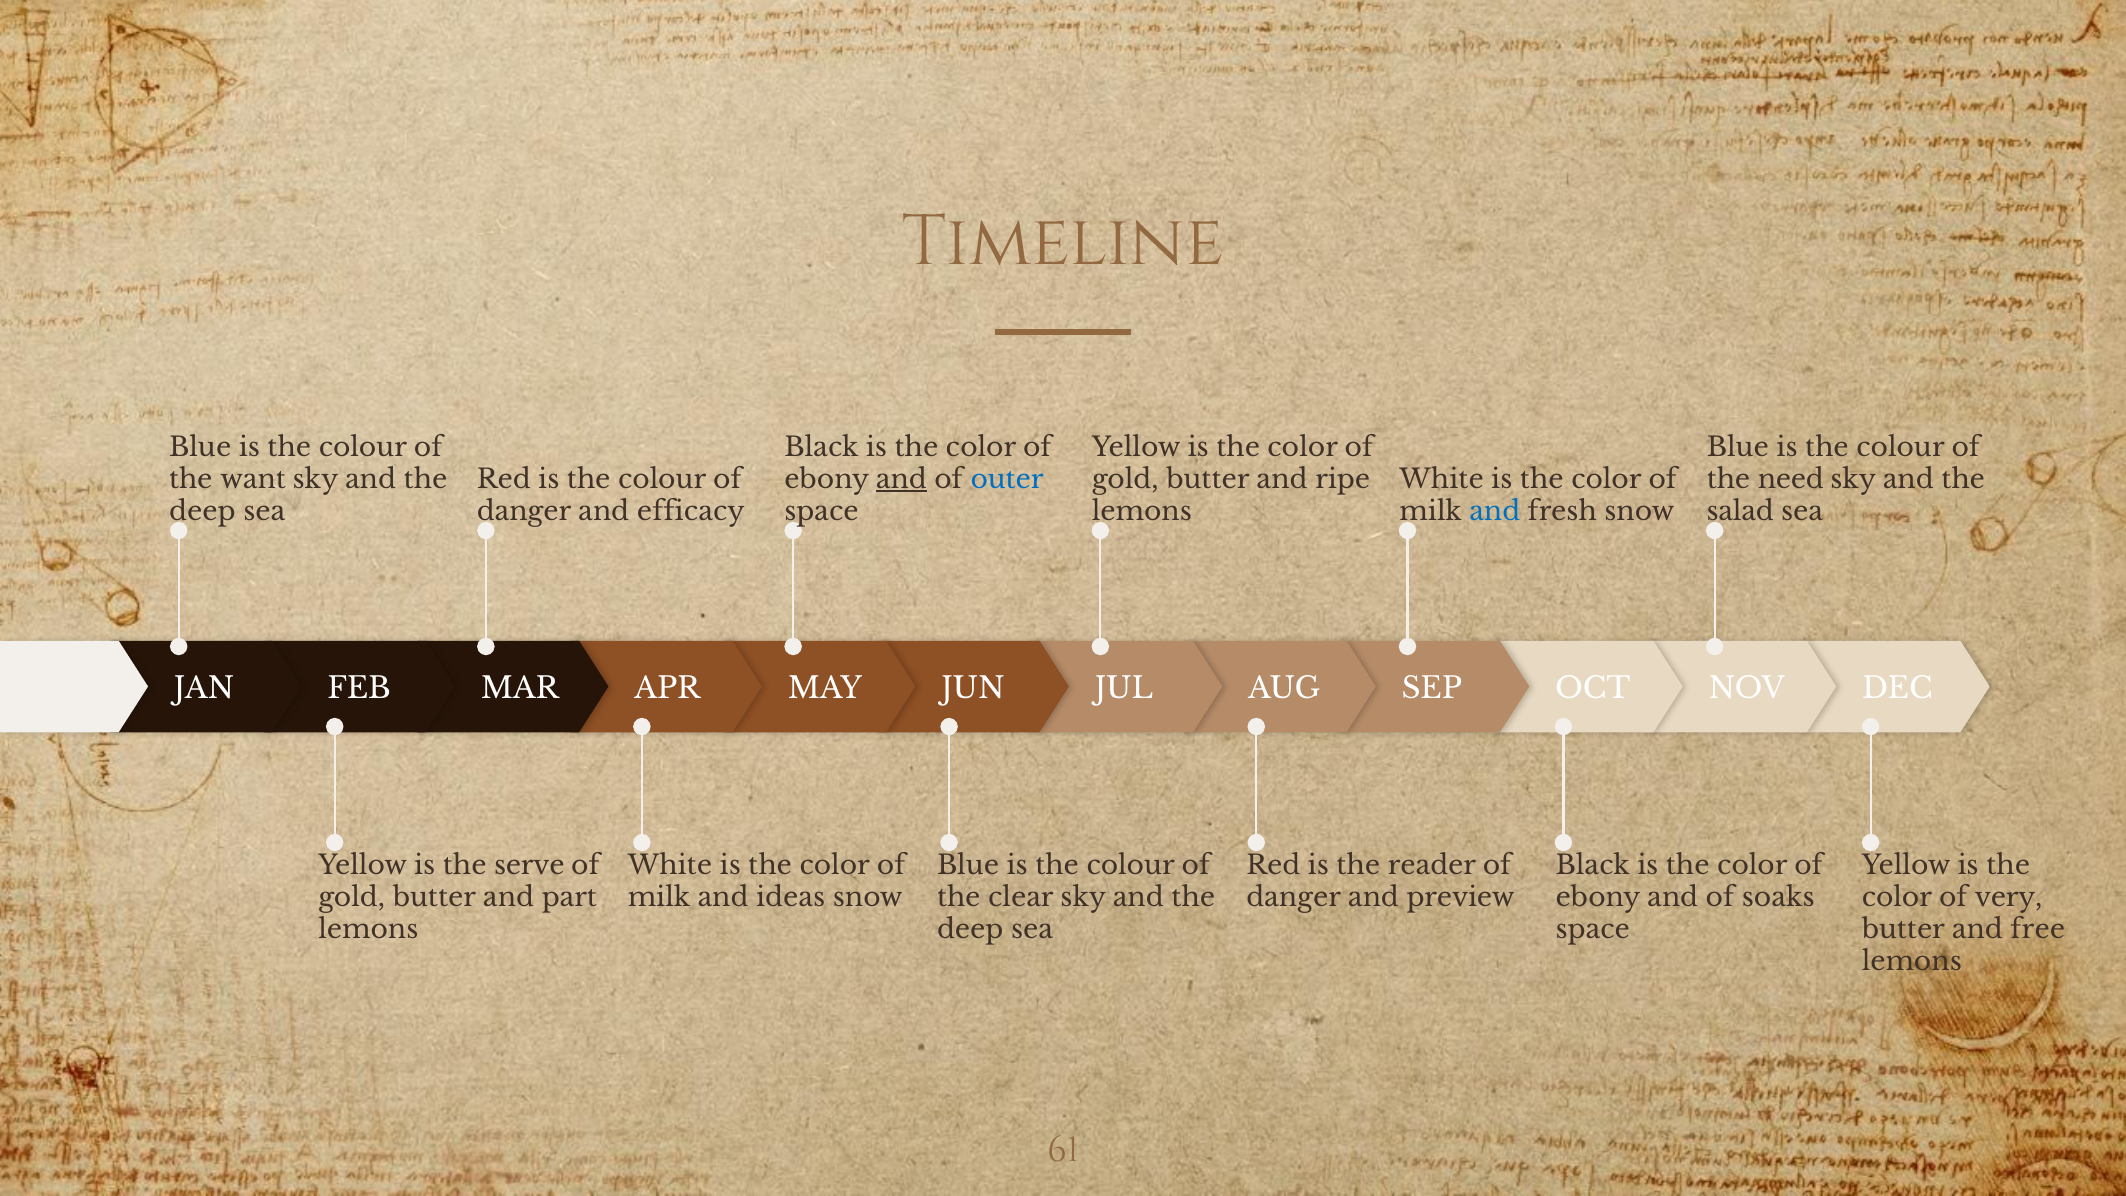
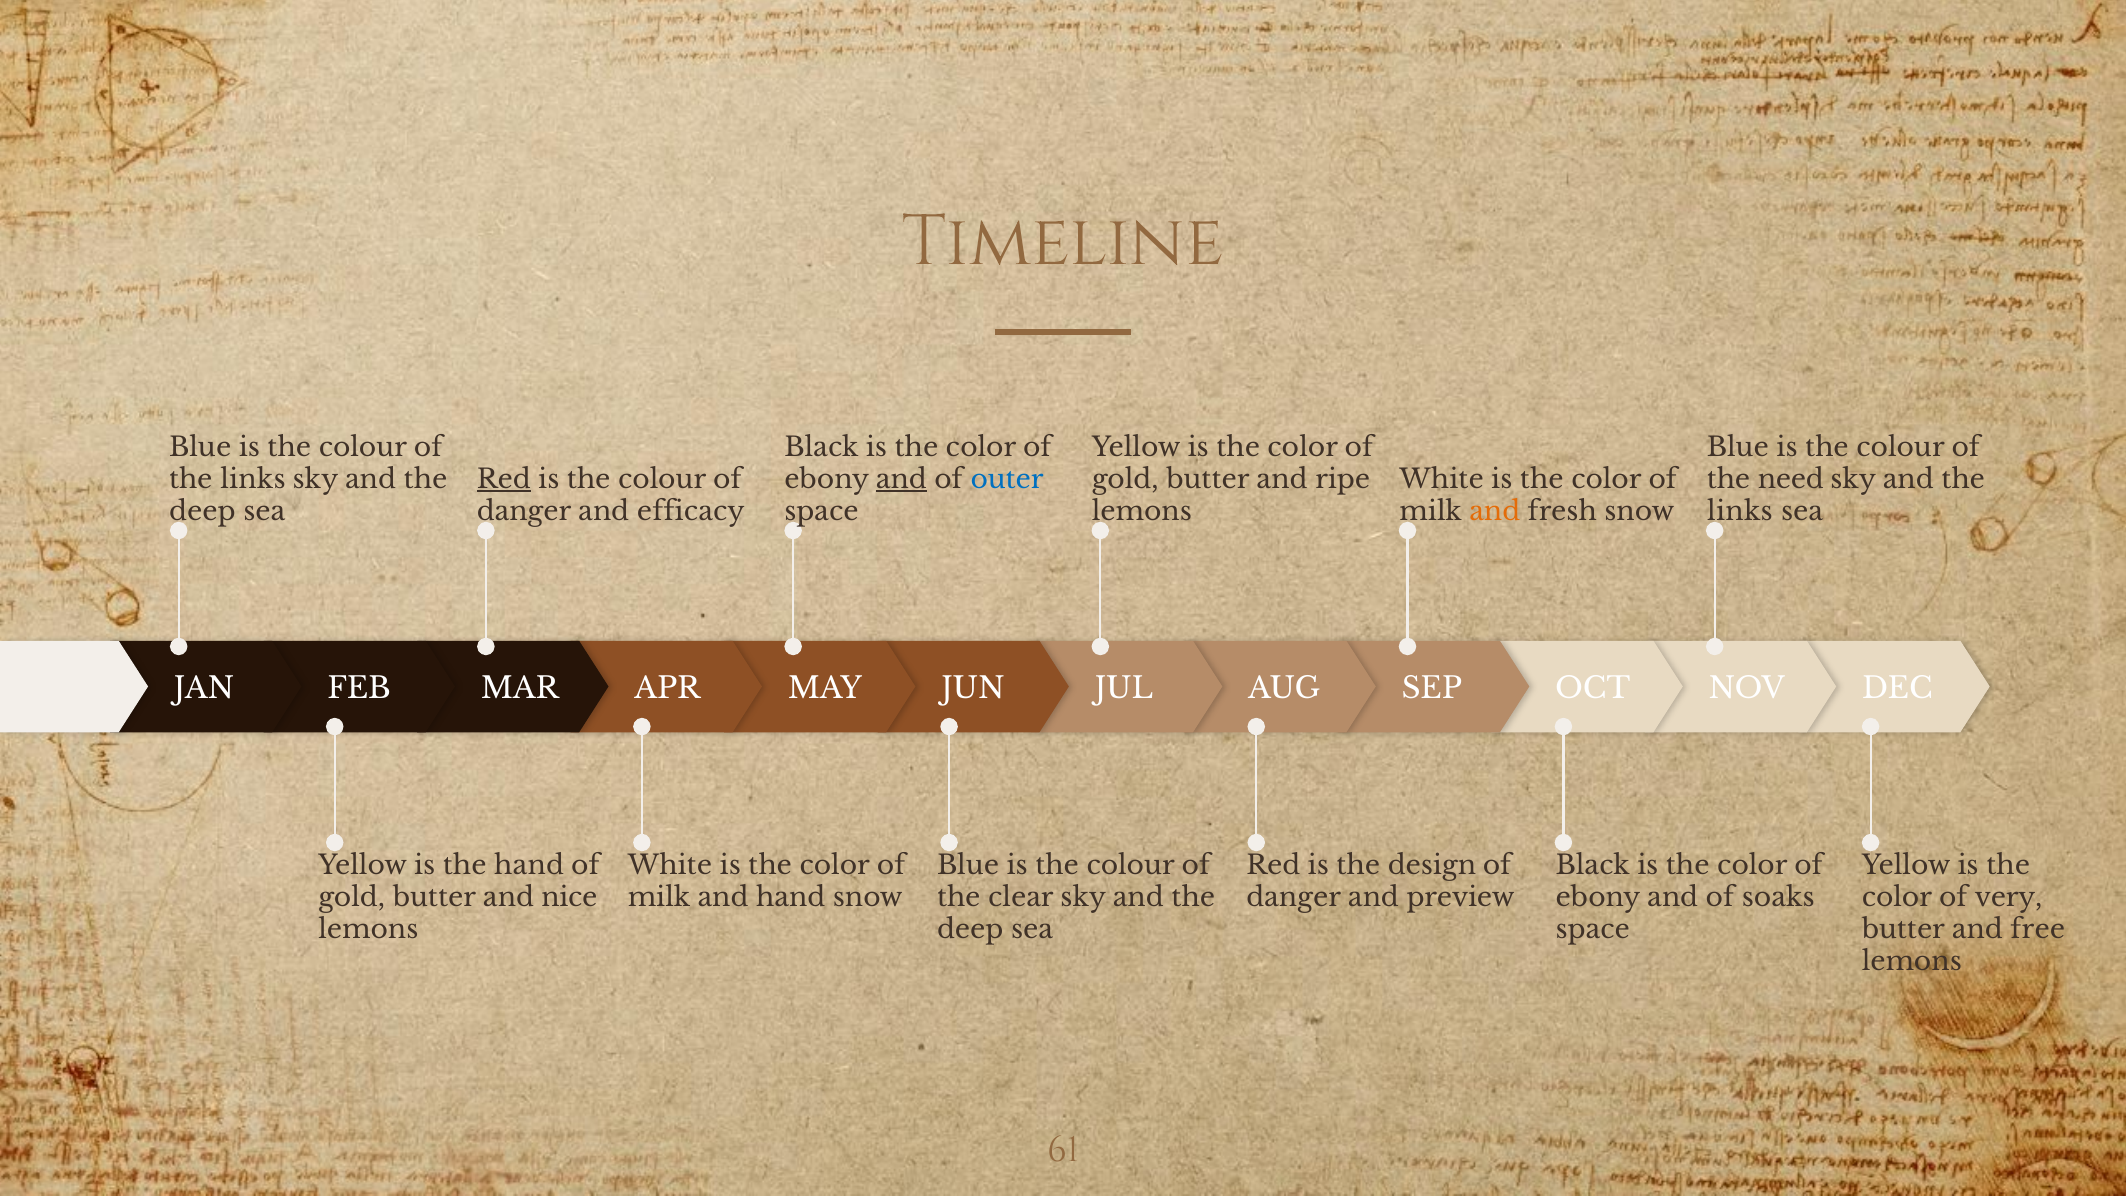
want at (253, 479): want -> links
Red at (504, 479) underline: none -> present
and at (1495, 511) colour: blue -> orange
salad at (1740, 511): salad -> links
the serve: serve -> hand
reader: reader -> design
part: part -> nice
and ideas: ideas -> hand
